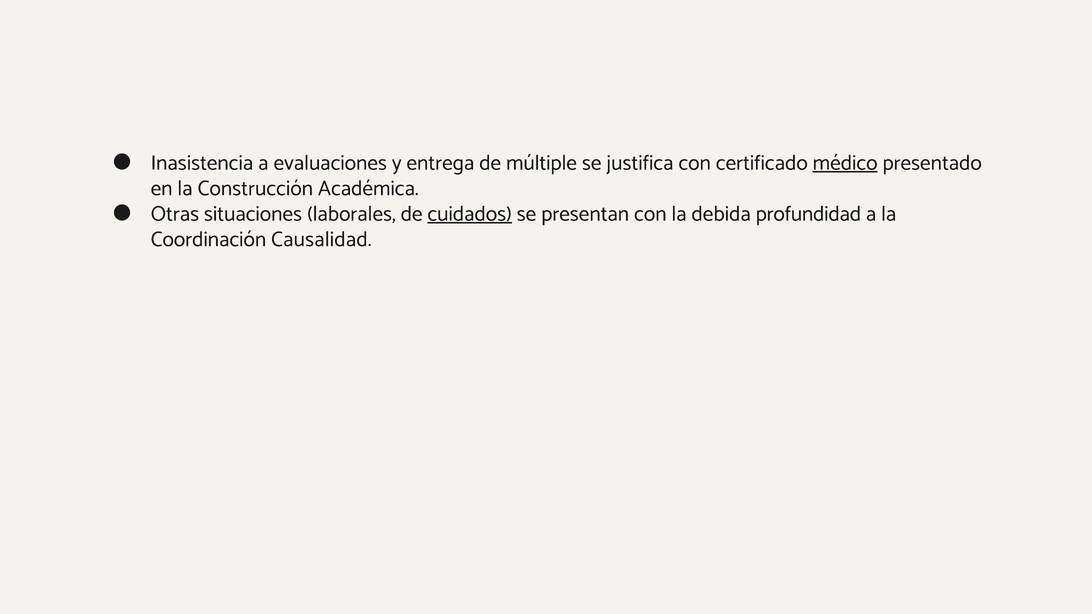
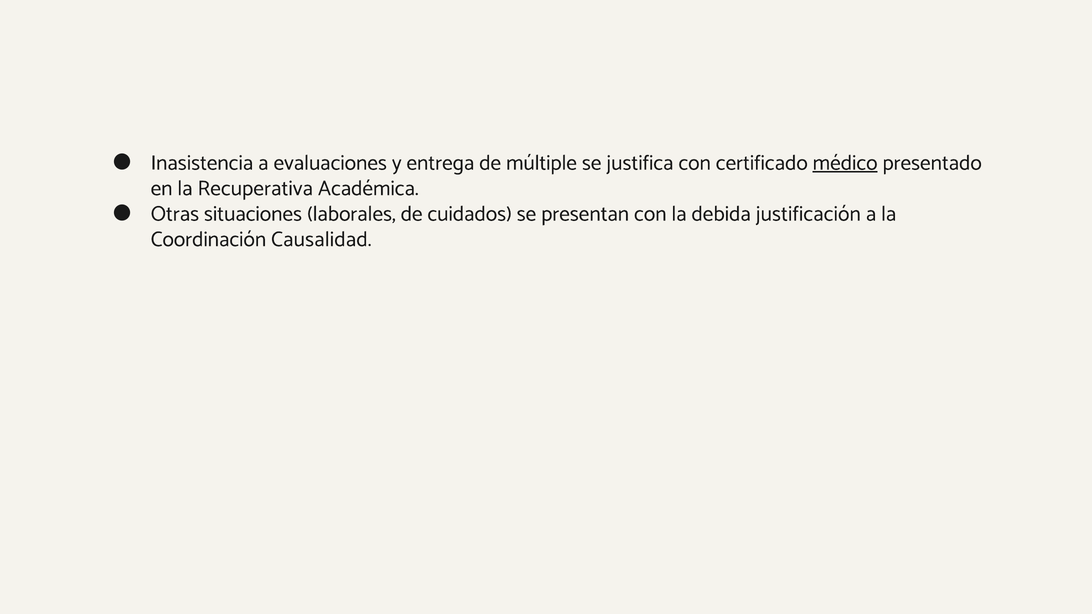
Construcción: Construcción -> Recuperativa
cuidados underline: present -> none
profundidad: profundidad -> justificación
